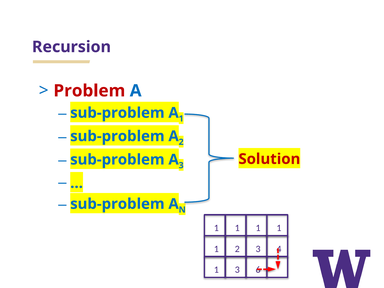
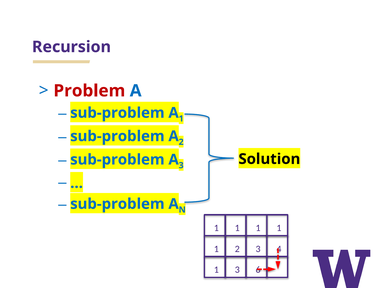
Solution colour: red -> black
